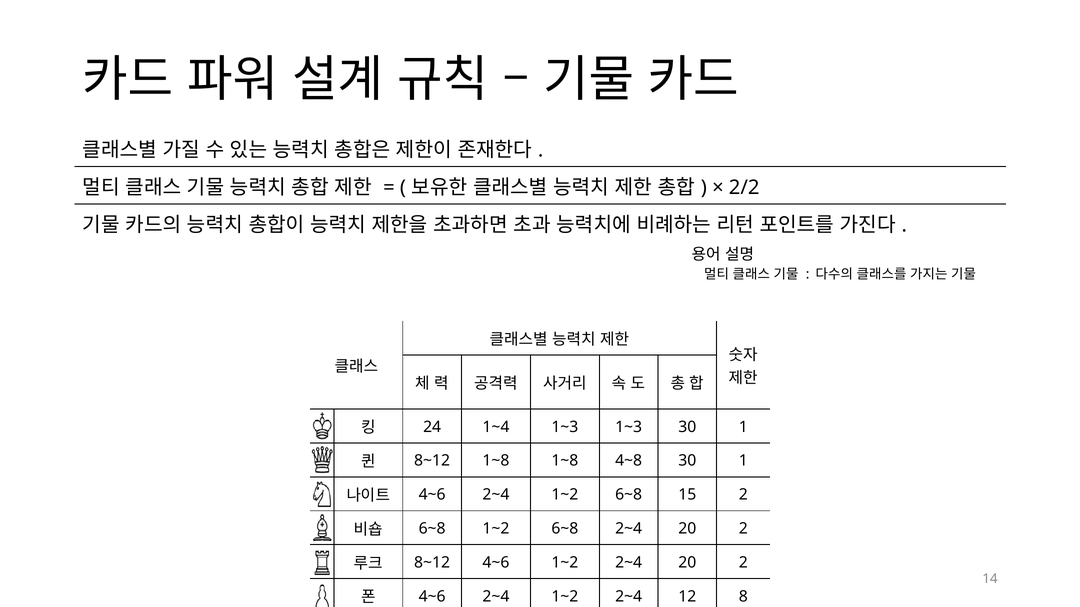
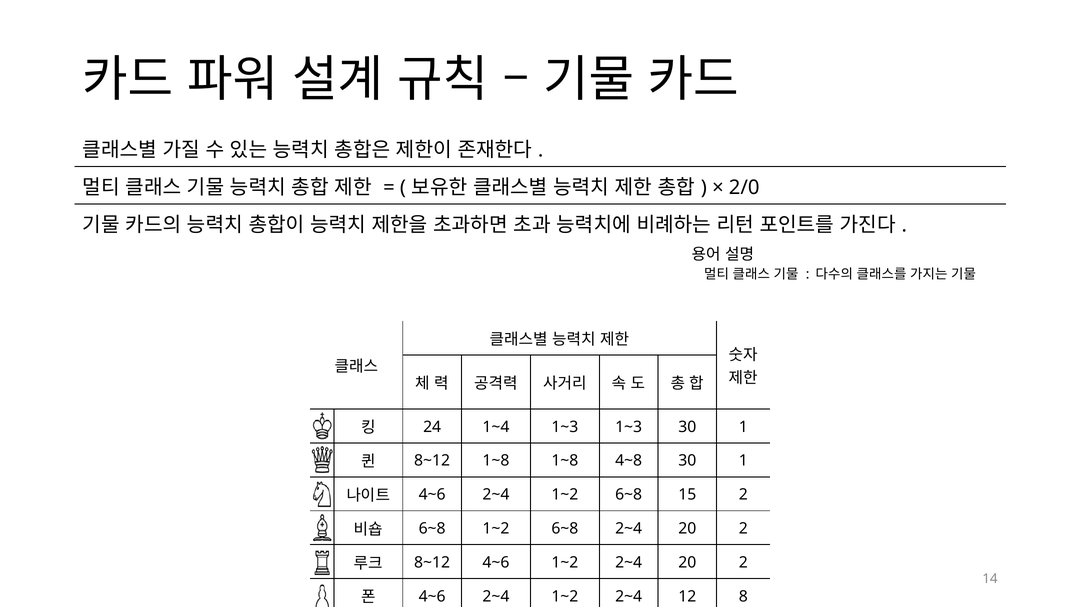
2/2: 2/2 -> 2/0
